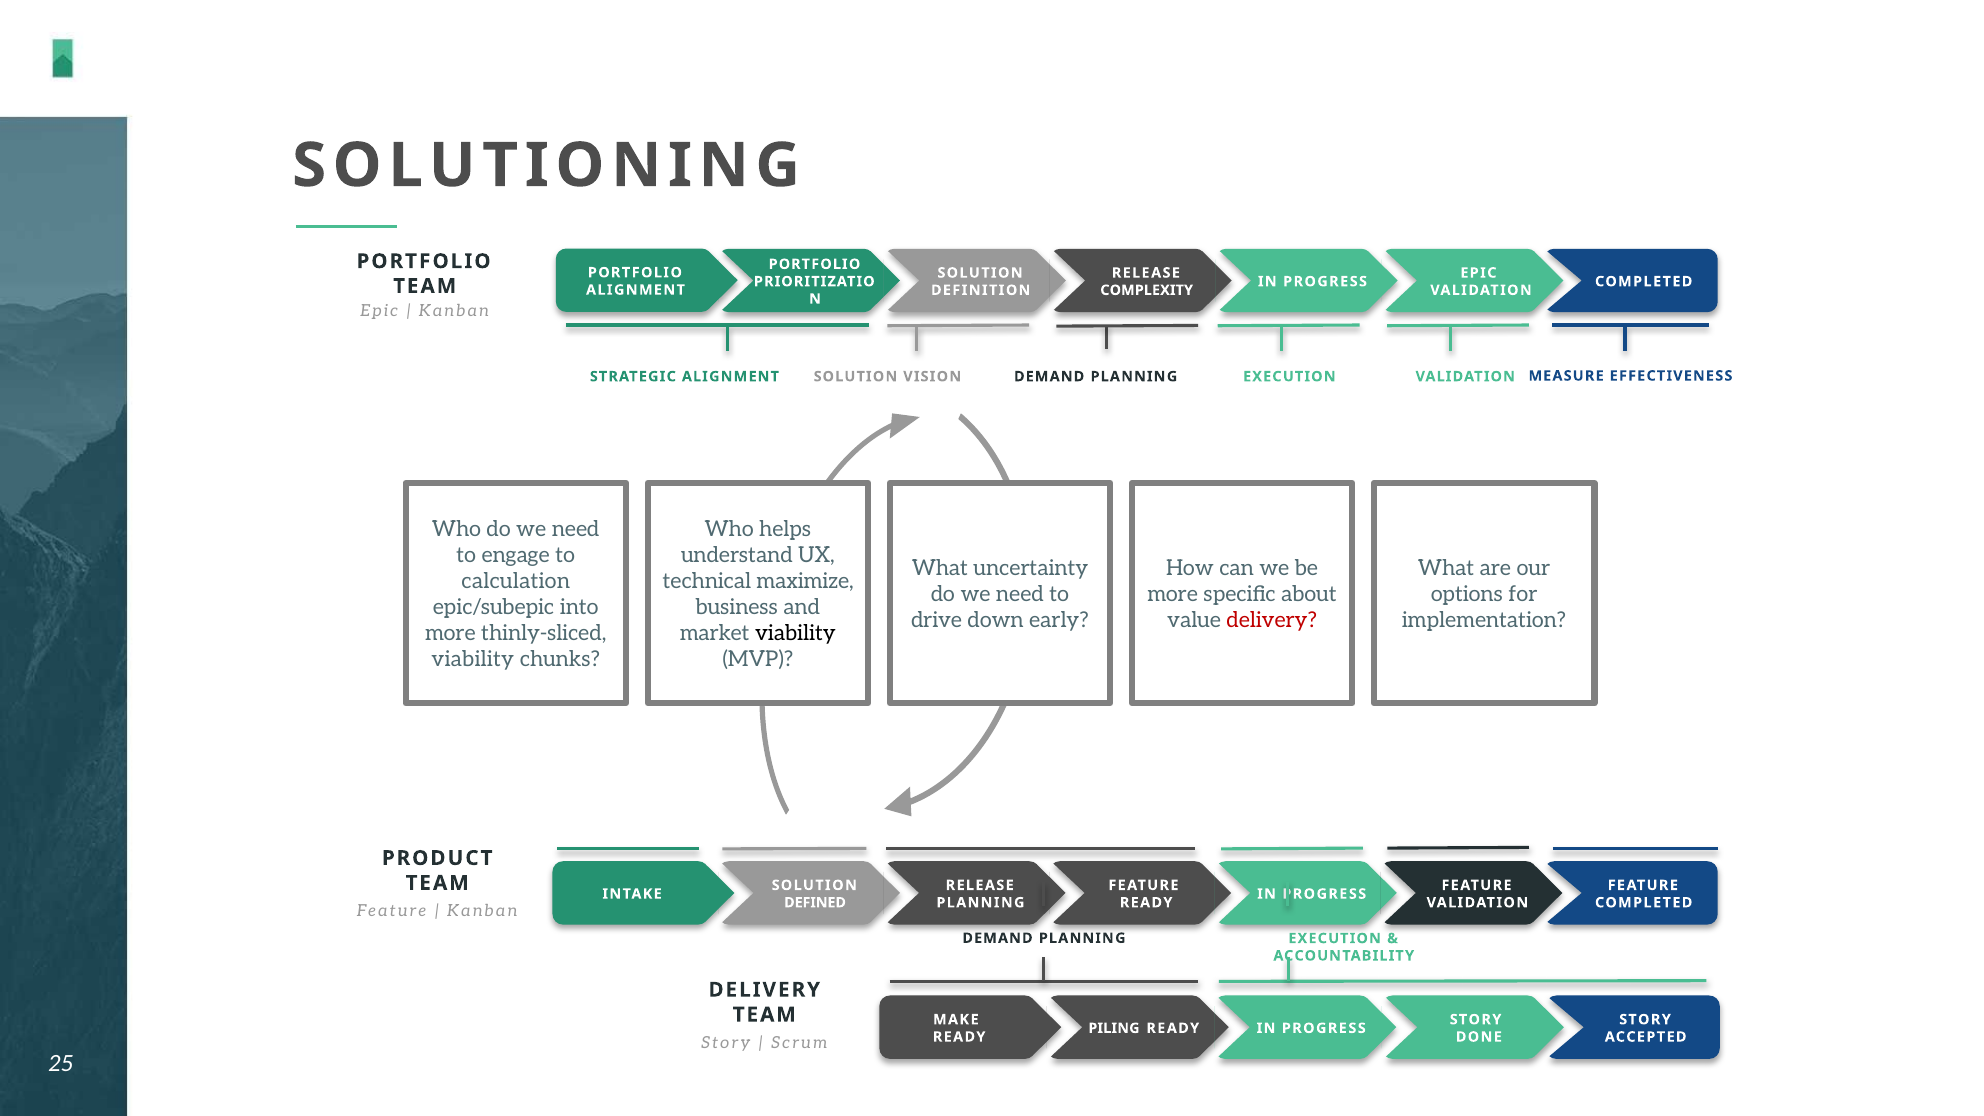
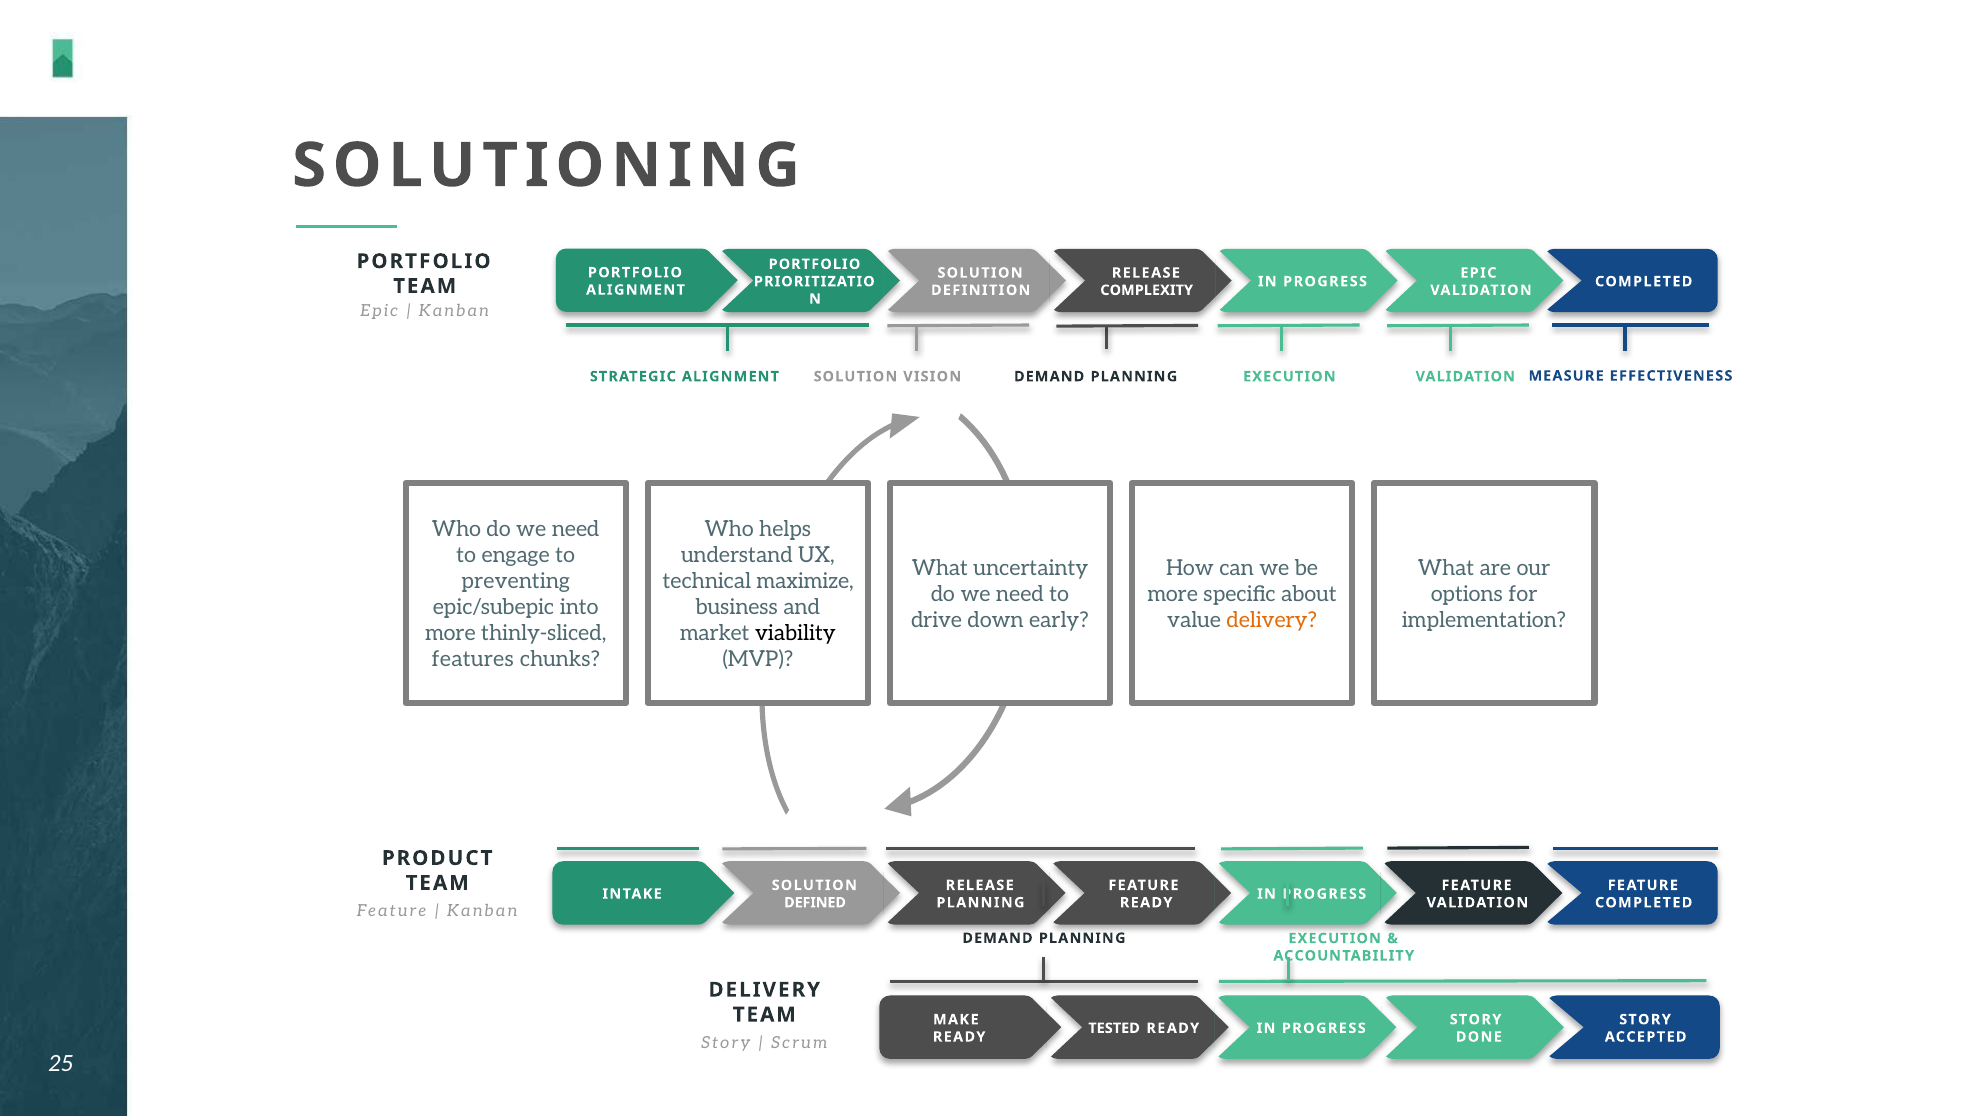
calculation: calculation -> preventing
delivery at (1272, 621) colour: red -> orange
viability at (473, 660): viability -> features
PILING: PILING -> TESTED
